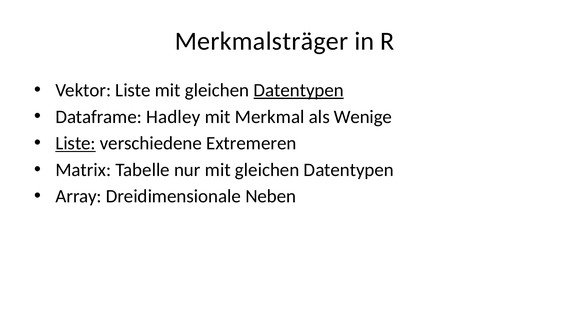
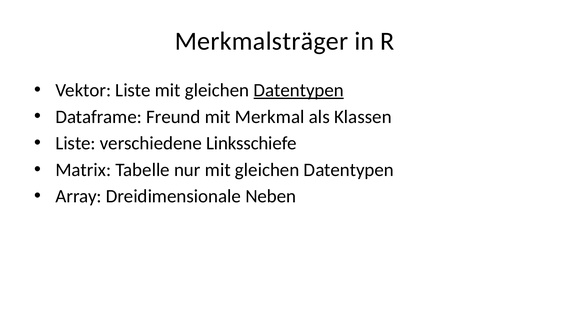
Hadley: Hadley -> Freund
Wenige: Wenige -> Klassen
Liste at (76, 143) underline: present -> none
Extremeren: Extremeren -> Linksschiefe
